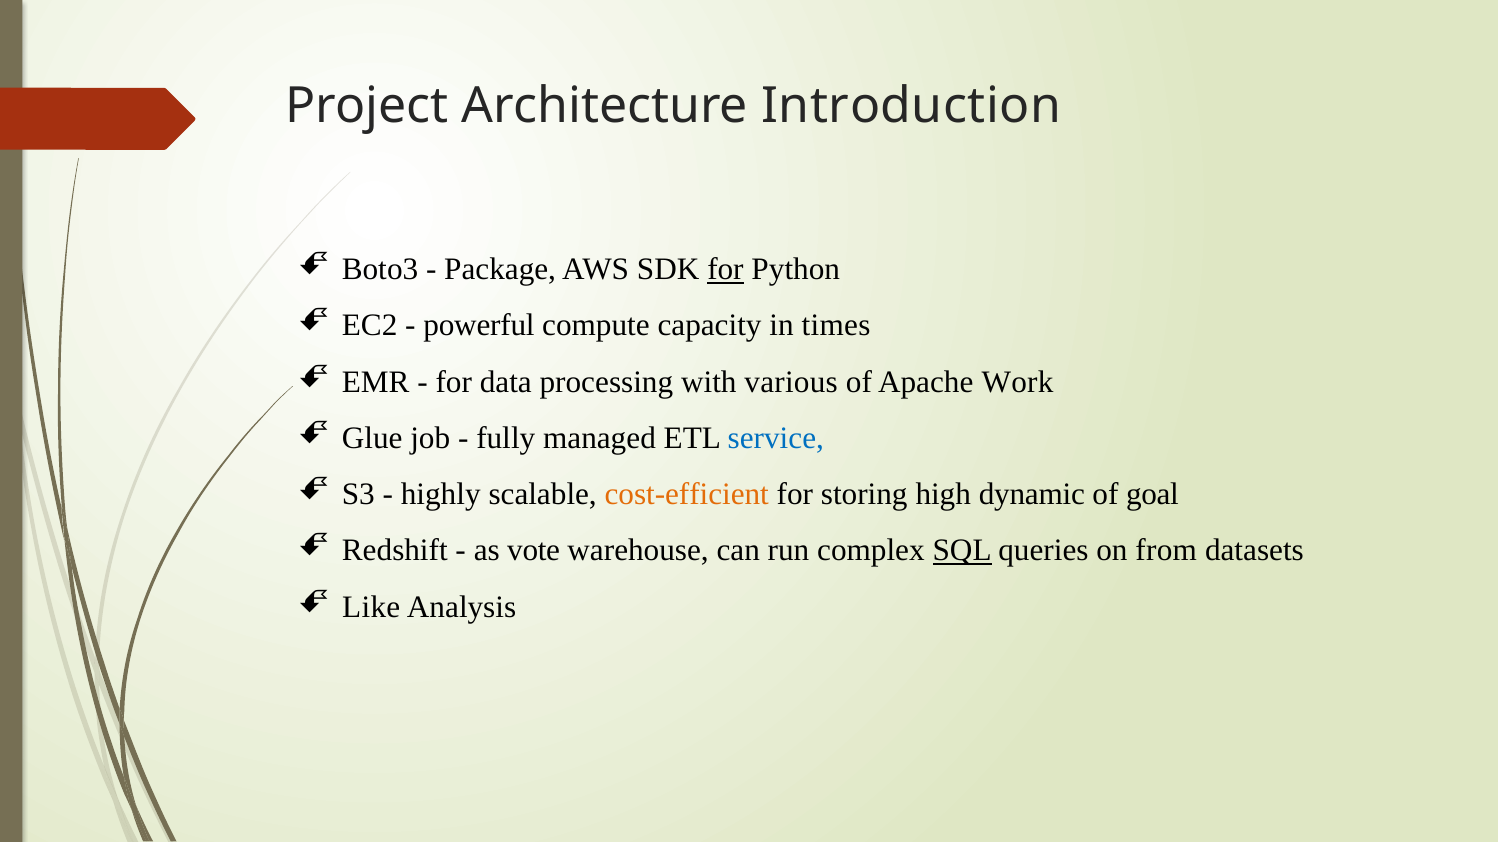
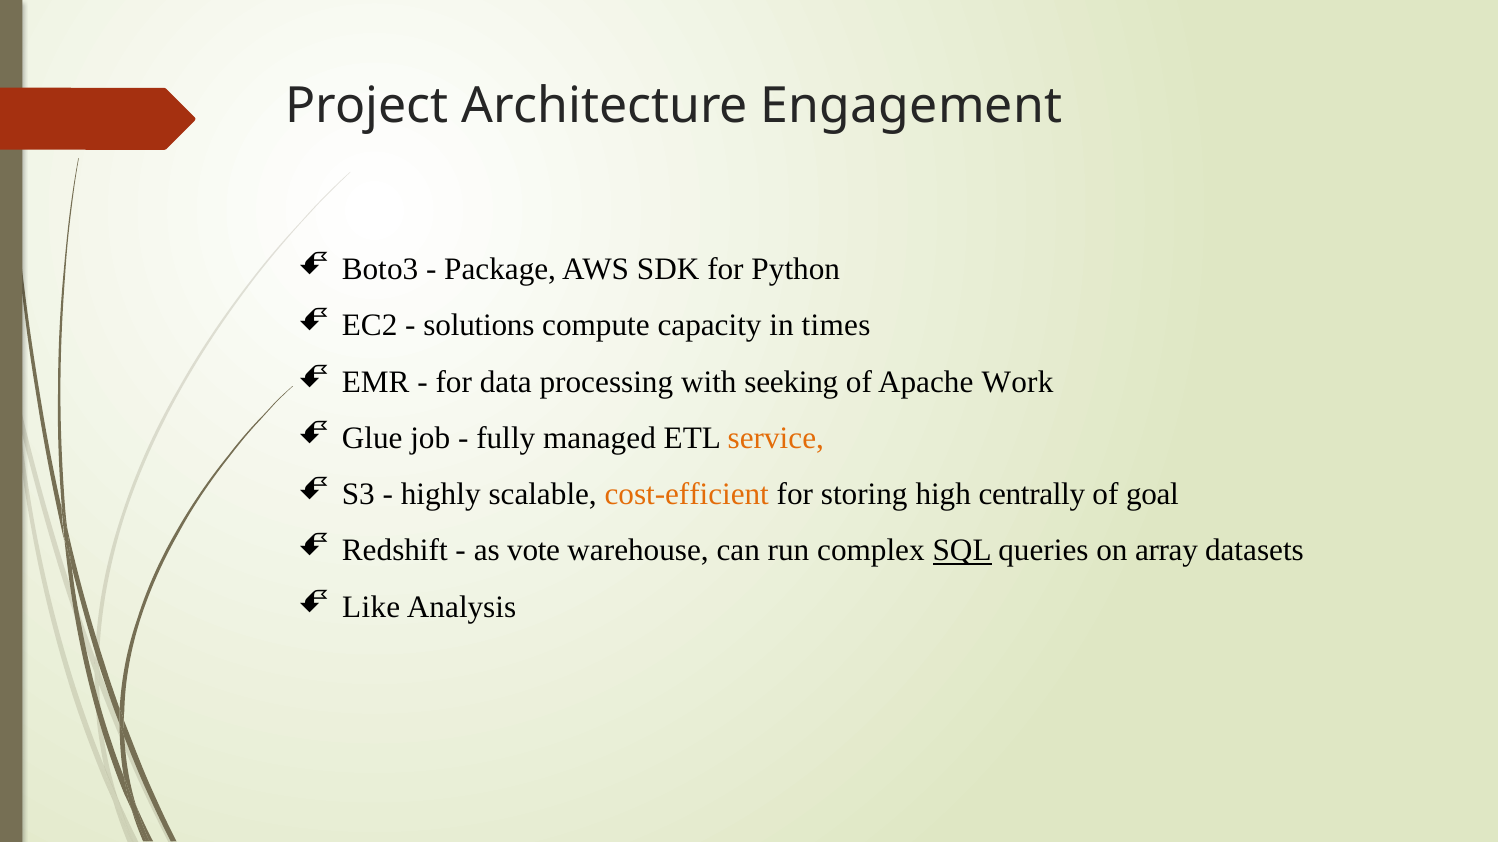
Introduction: Introduction -> Engagement
for at (725, 270) underline: present -> none
powerful: powerful -> solutions
various: various -> seeking
service colour: blue -> orange
dynamic: dynamic -> centrally
from: from -> array
